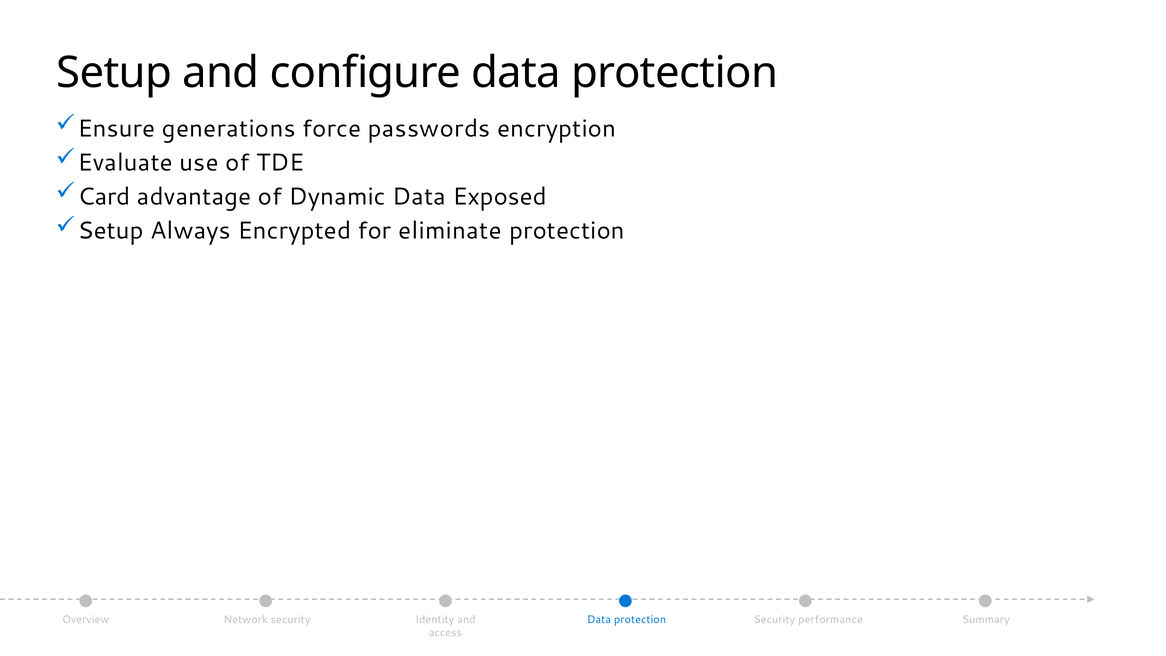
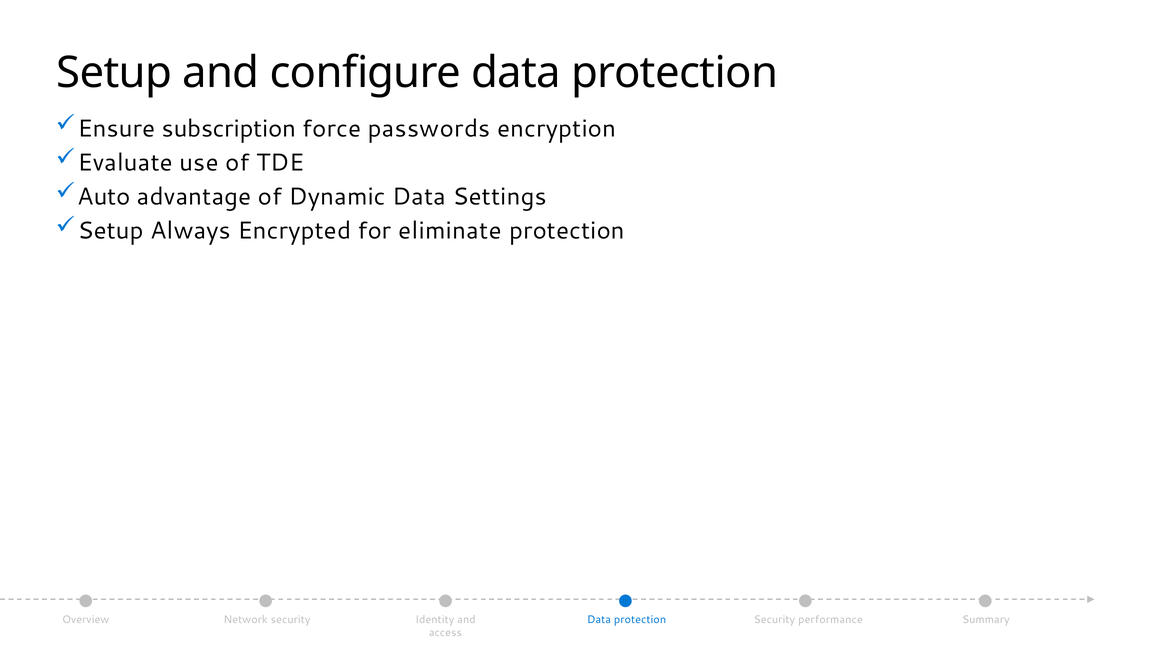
generations: generations -> subscription
Card: Card -> Auto
Exposed: Exposed -> Settings
